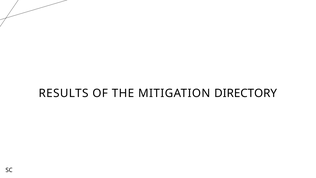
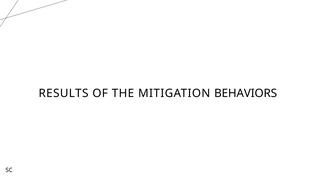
DIRECTORY: DIRECTORY -> BEHAVIORS
